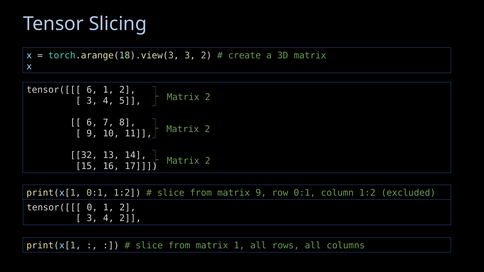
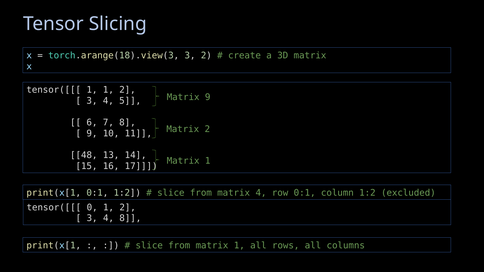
tensor([[[ 6: 6 -> 1
2 at (208, 97): 2 -> 9
32: 32 -> 48
2 at (208, 161): 2 -> 1
matrix 9: 9 -> 4
4 2: 2 -> 8
